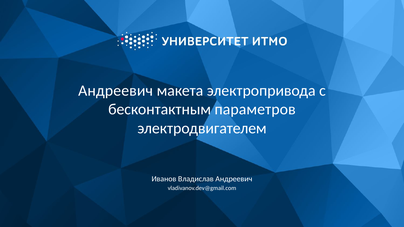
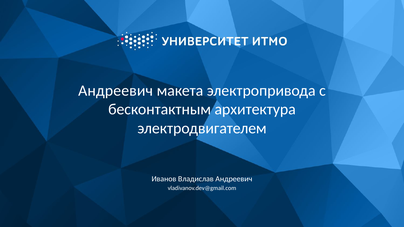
параметров: параметров -> архитектура
